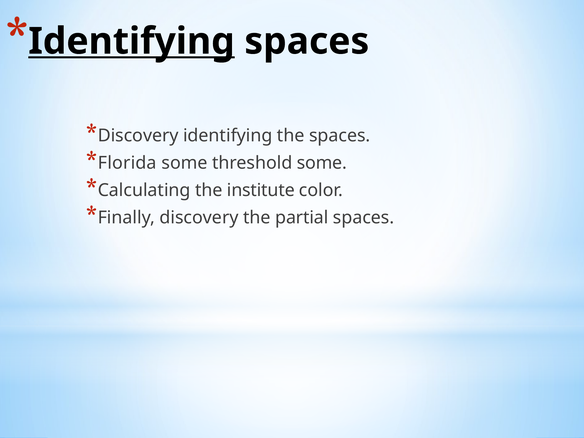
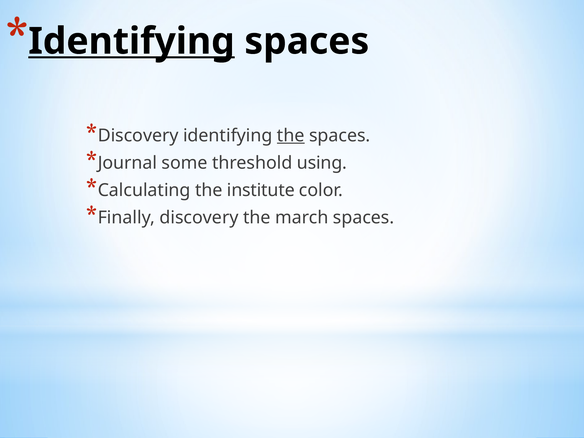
the at (291, 136) underline: none -> present
Florida: Florida -> Journal
threshold some: some -> using
partial: partial -> march
